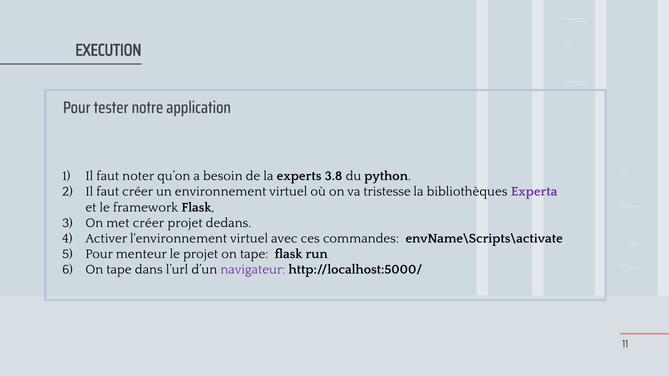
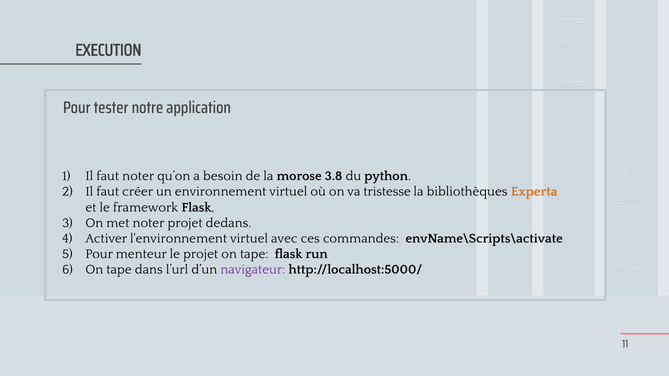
experts: experts -> morose
Experta colour: purple -> orange
met créer: créer -> noter
